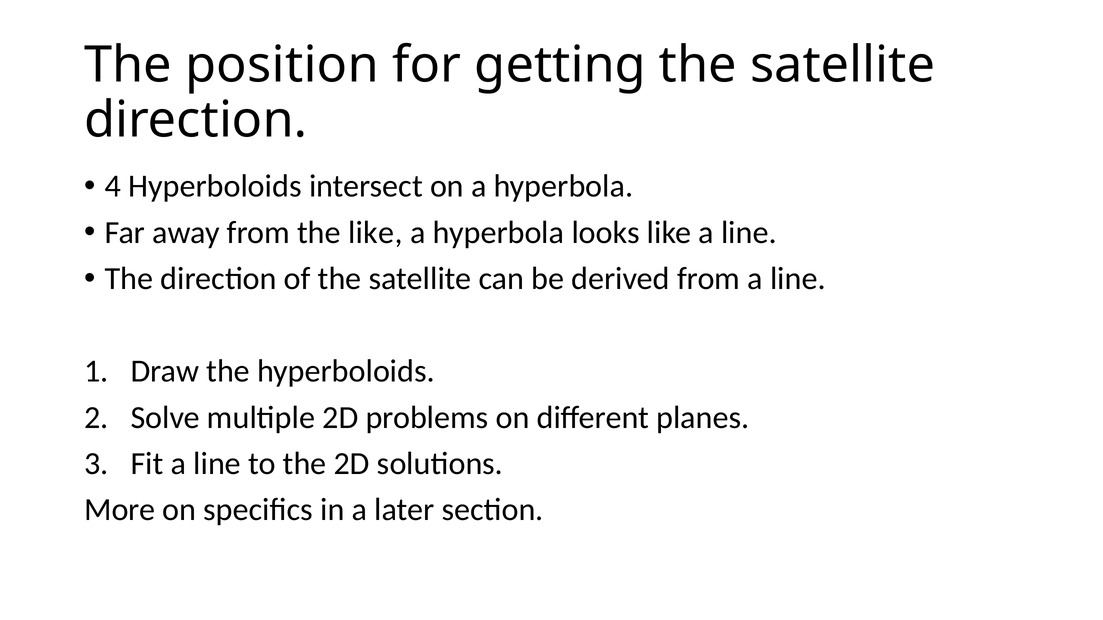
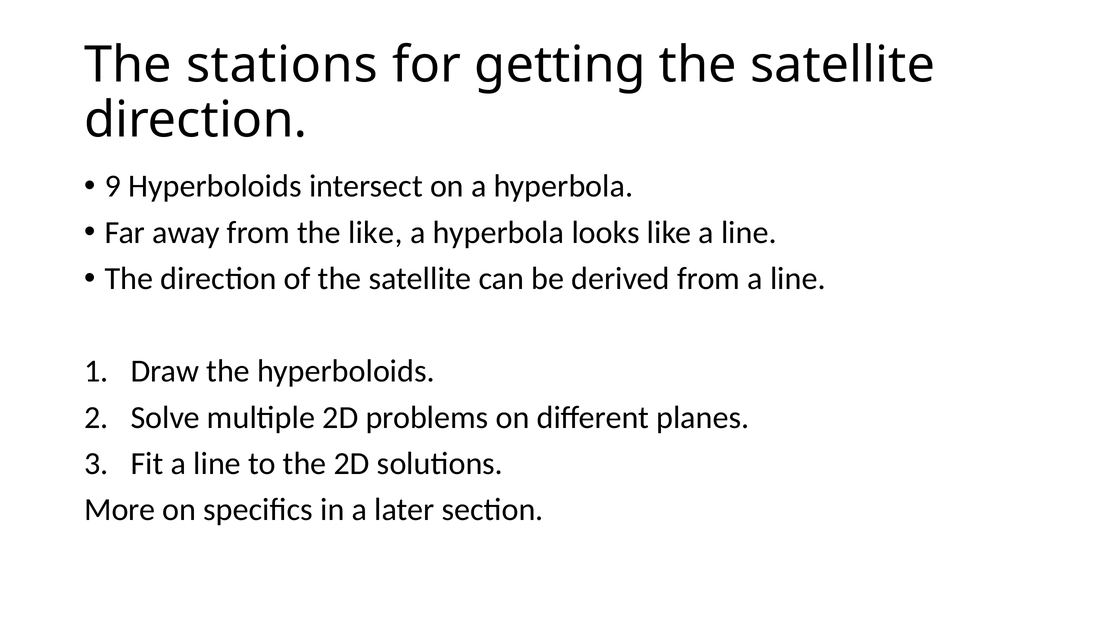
position: position -> stations
4: 4 -> 9
